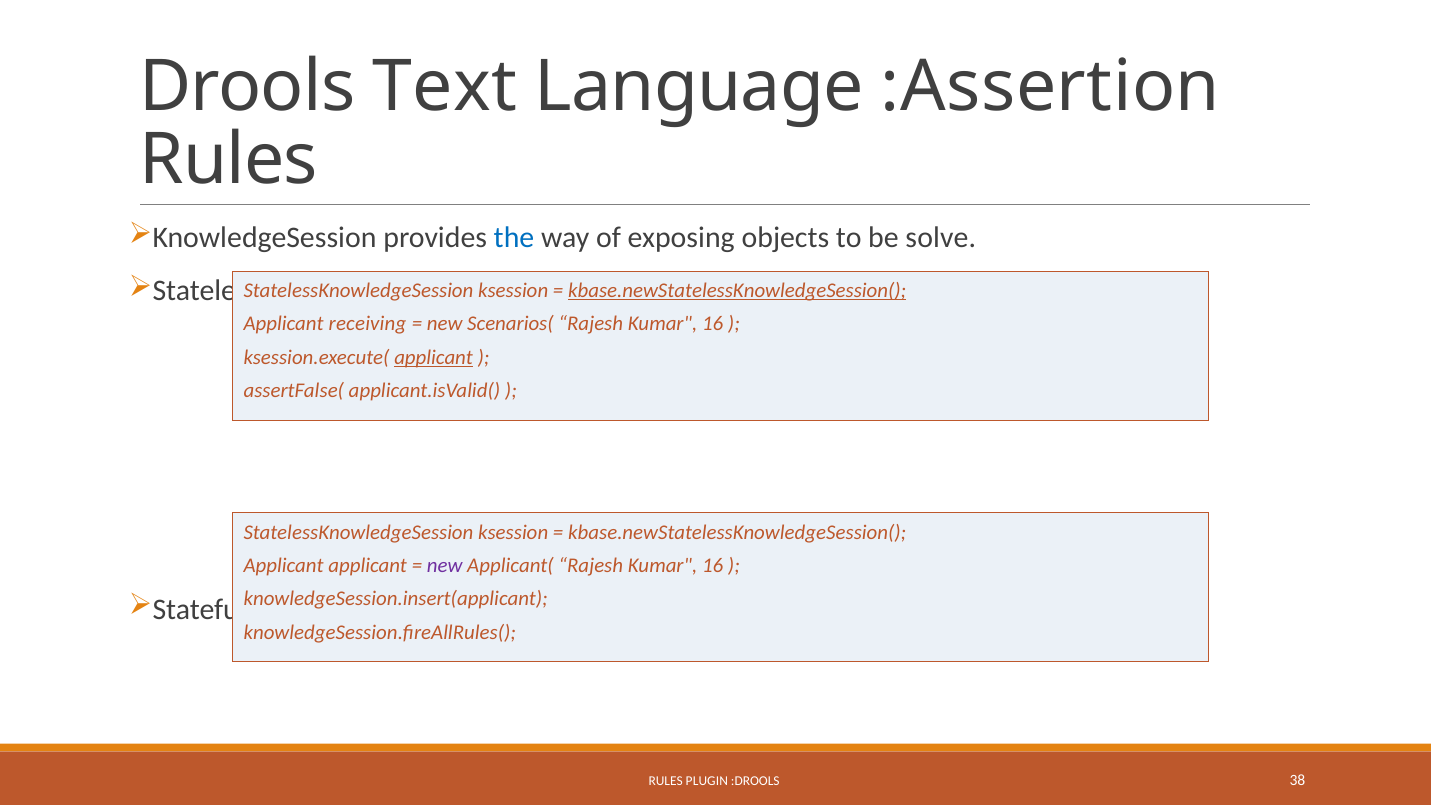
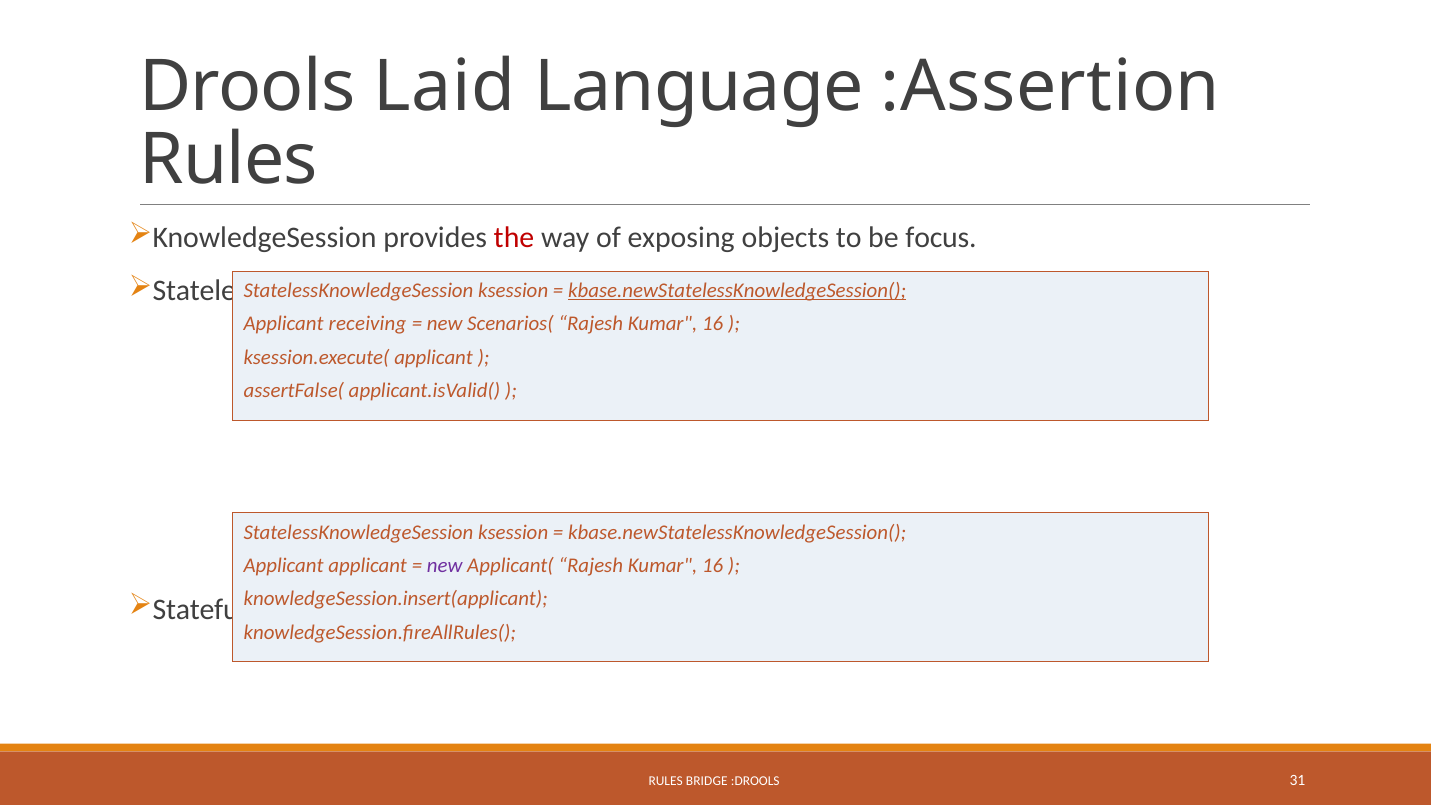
Text: Text -> Laid
the colour: blue -> red
solve: solve -> focus
applicant at (434, 357) underline: present -> none
PLUGIN: PLUGIN -> BRIDGE
38: 38 -> 31
